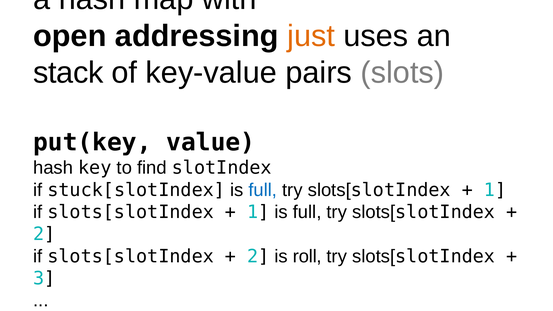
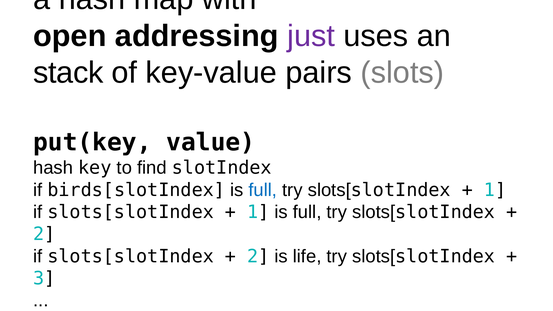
just colour: orange -> purple
stuck[slotIndex: stuck[slotIndex -> birds[slotIndex
roll: roll -> life
